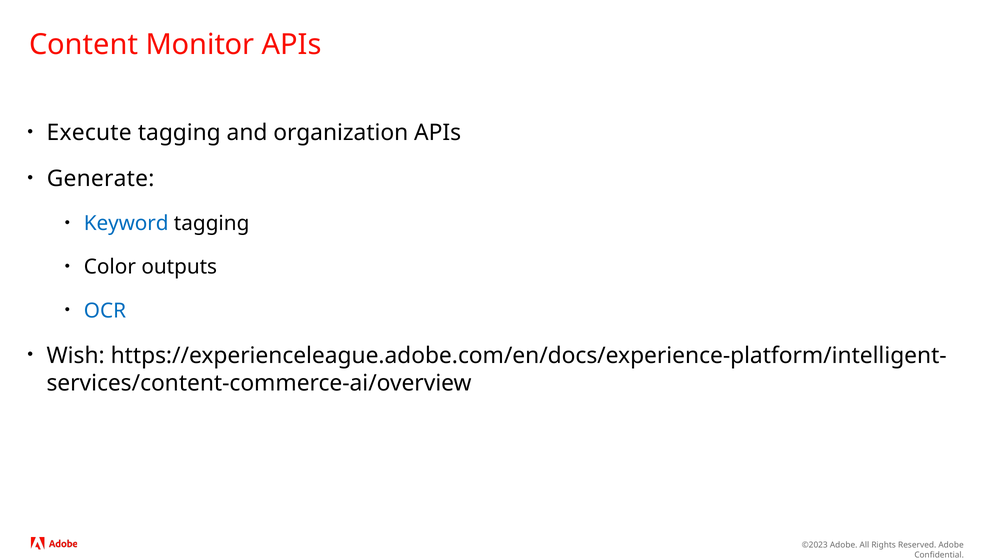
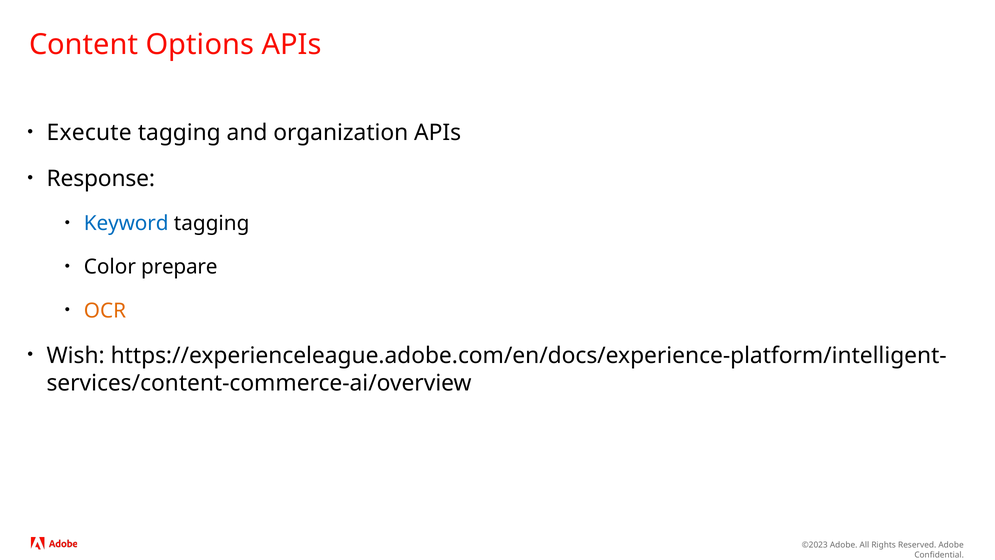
Monitor: Monitor -> Options
Generate: Generate -> Response
outputs: outputs -> prepare
OCR colour: blue -> orange
